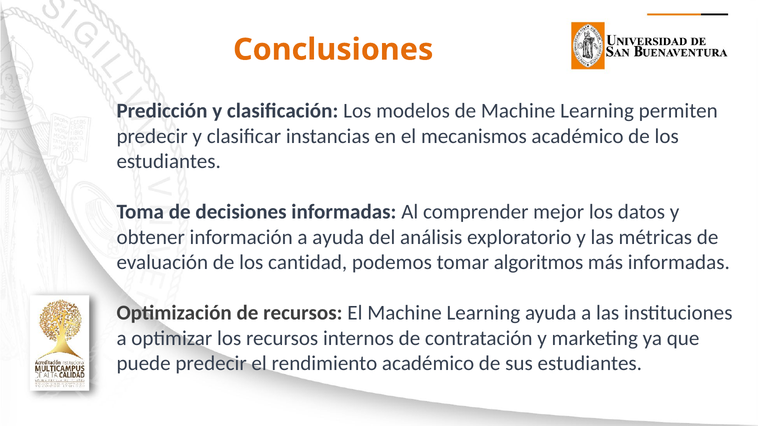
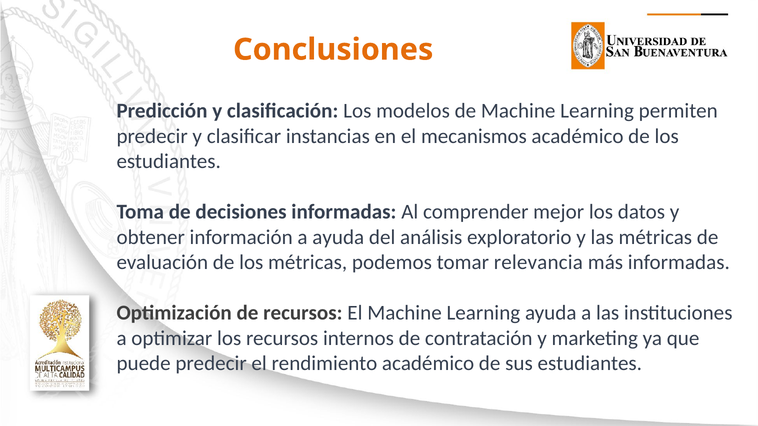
los cantidad: cantidad -> métricas
algoritmos: algoritmos -> relevancia
